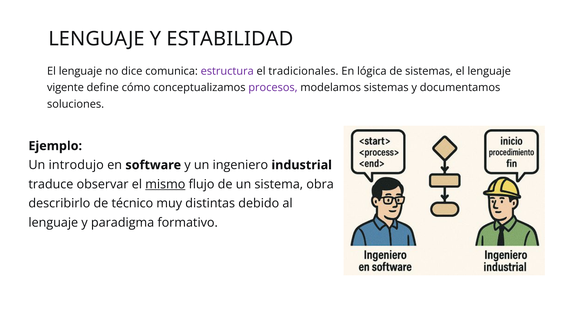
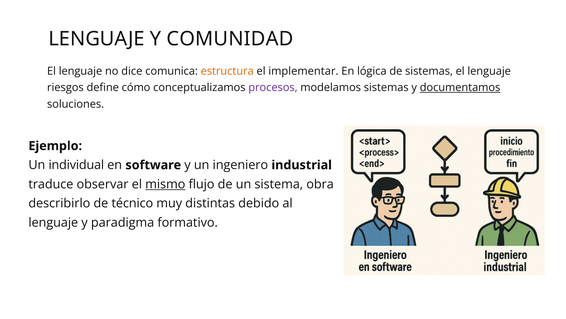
ESTABILIDAD: ESTABILIDAD -> COMUNIDAD
estructura colour: purple -> orange
tradicionales: tradicionales -> implementar
vigente: vigente -> riesgos
documentamos underline: none -> present
introdujo: introdujo -> individual
